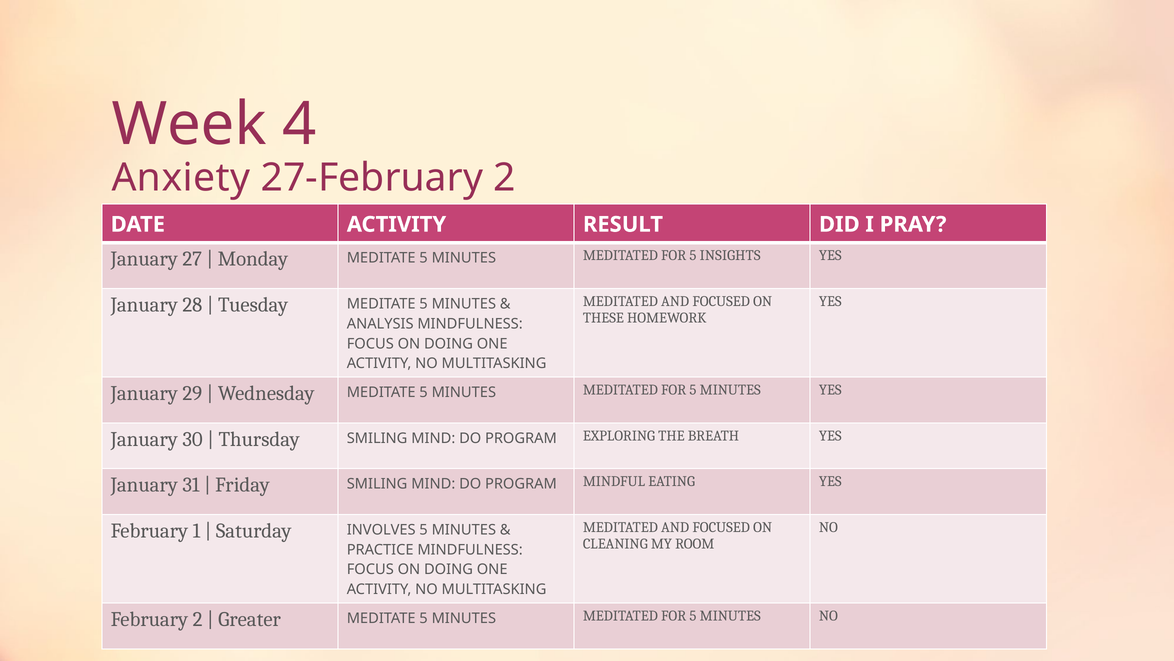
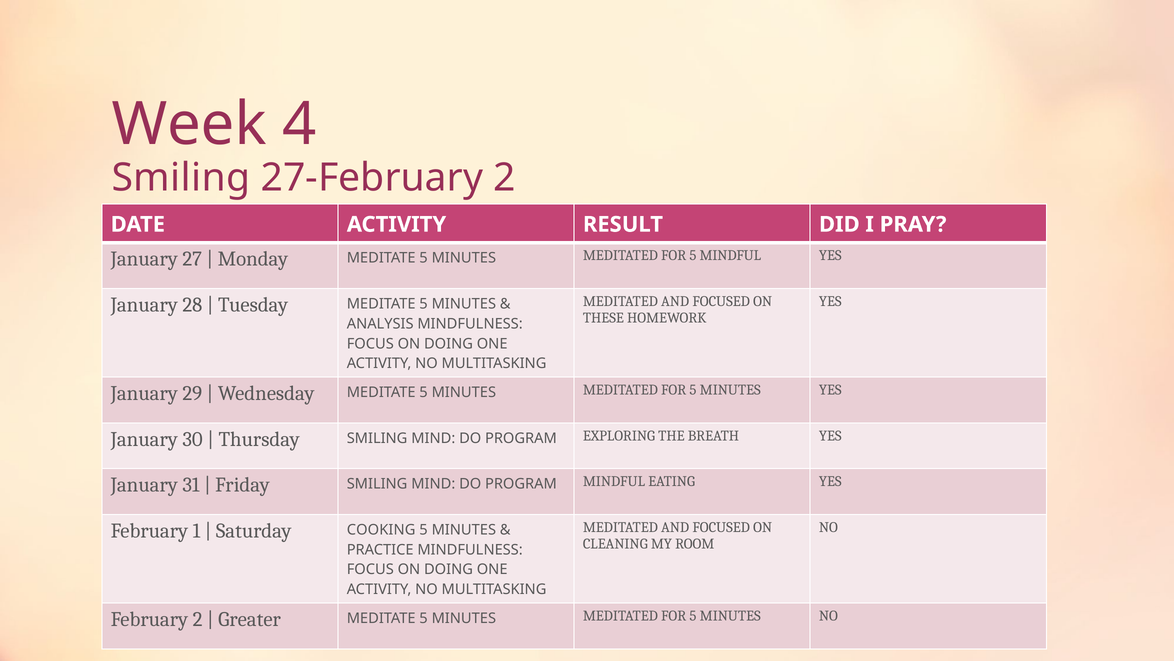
Anxiety at (181, 178): Anxiety -> Smiling
5 INSIGHTS: INSIGHTS -> MINDFUL
INVOLVES: INVOLVES -> COOKING
